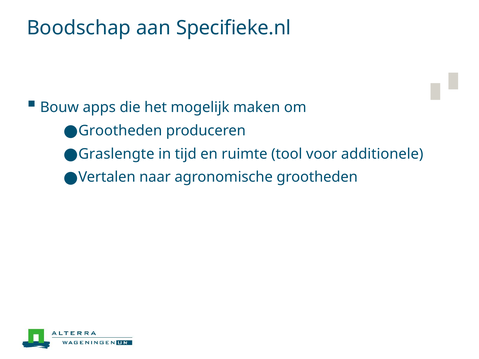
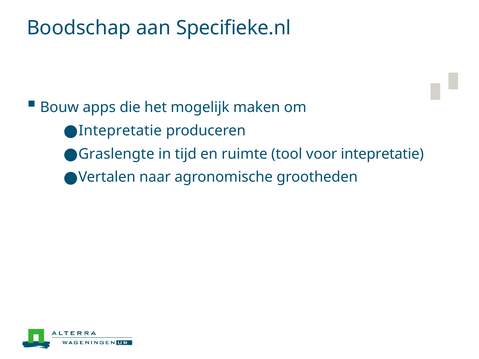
Grootheden at (120, 131): Grootheden -> Intepretatie
voor additionele: additionele -> intepretatie
